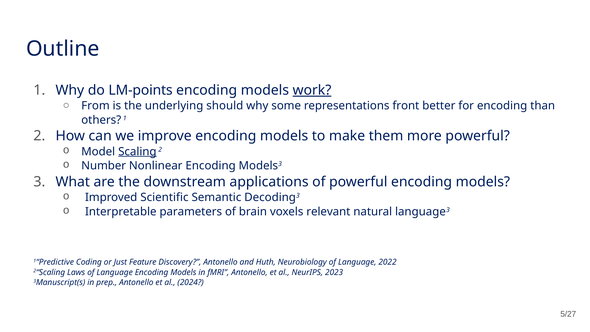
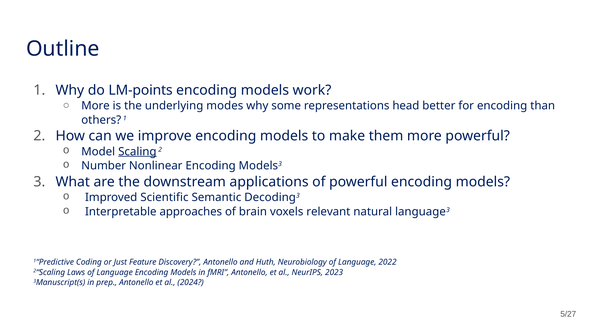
work underline: present -> none
From at (95, 106): From -> More
should: should -> modes
front: front -> head
parameters: parameters -> approaches
